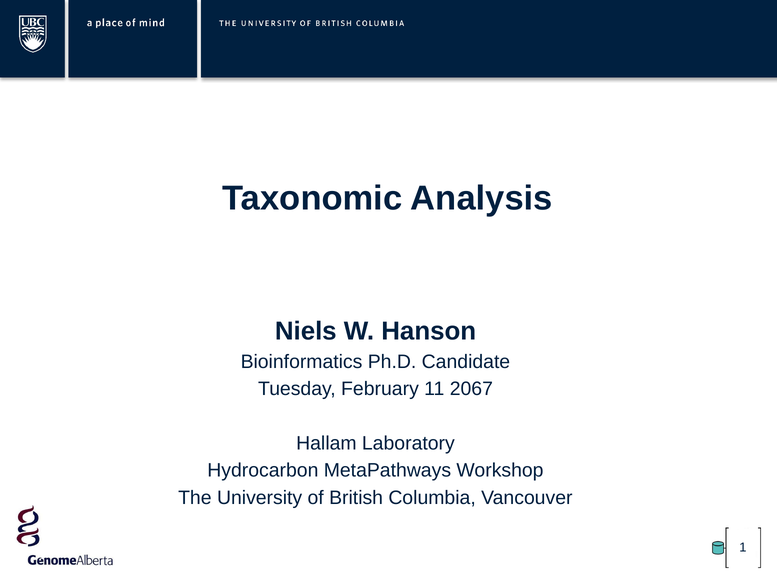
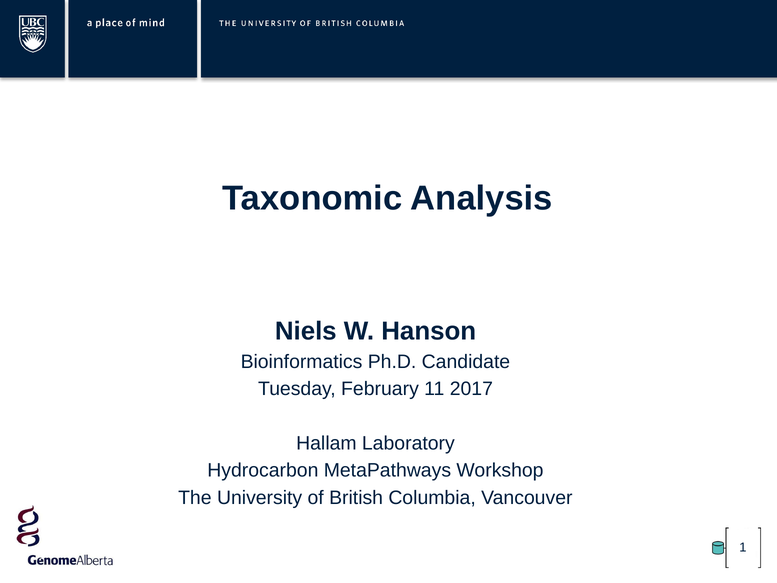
2067: 2067 -> 2017
